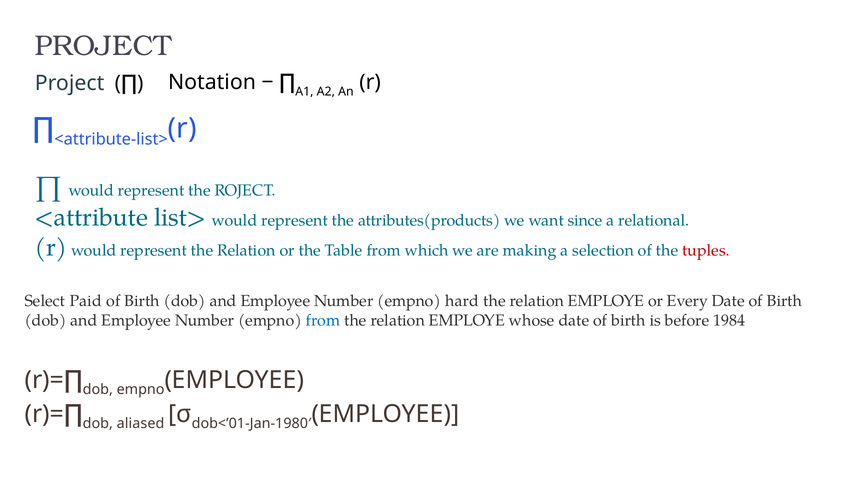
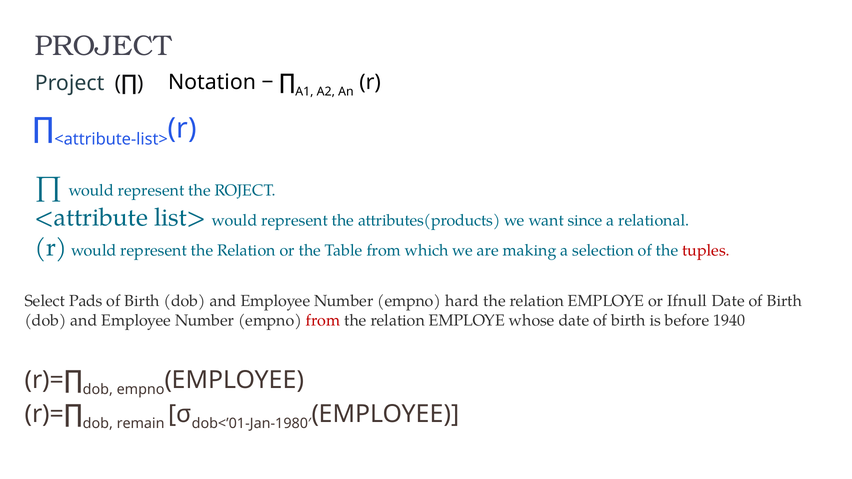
Paid: Paid -> Pads
Every: Every -> Ifnull
from at (323, 321) colour: blue -> red
1984: 1984 -> 1940
aliased: aliased -> remain
